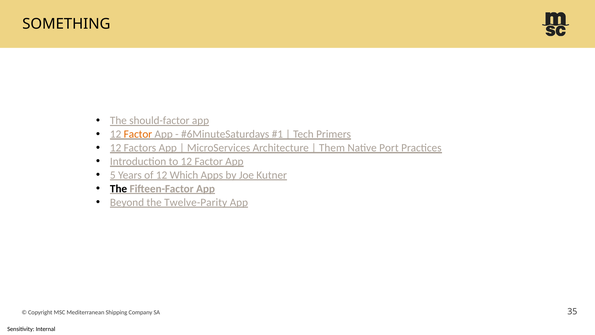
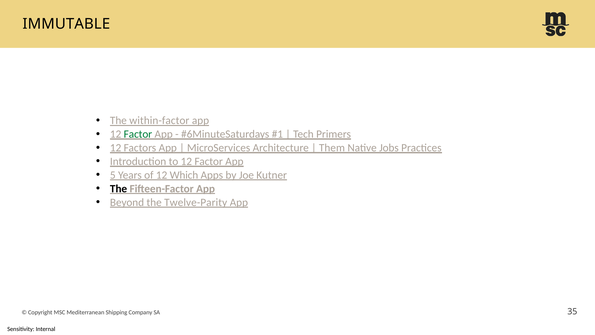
SOMETHING: SOMETHING -> IMMUTABLE
should-factor: should-factor -> within-factor
Factor at (138, 134) colour: orange -> green
Port: Port -> Jobs
